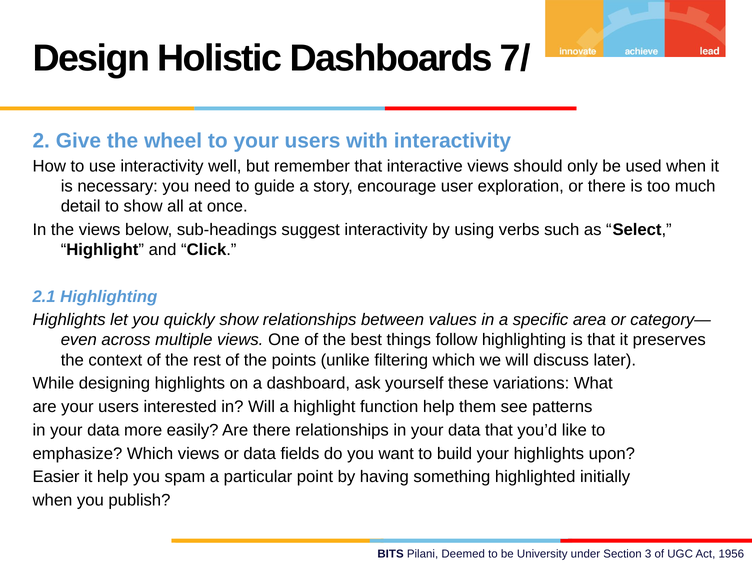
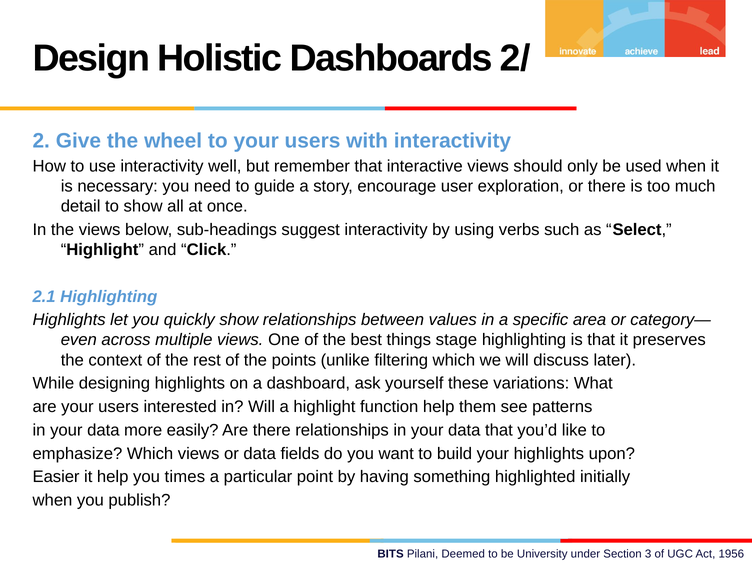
7/: 7/ -> 2/
follow: follow -> stage
spam: spam -> times
